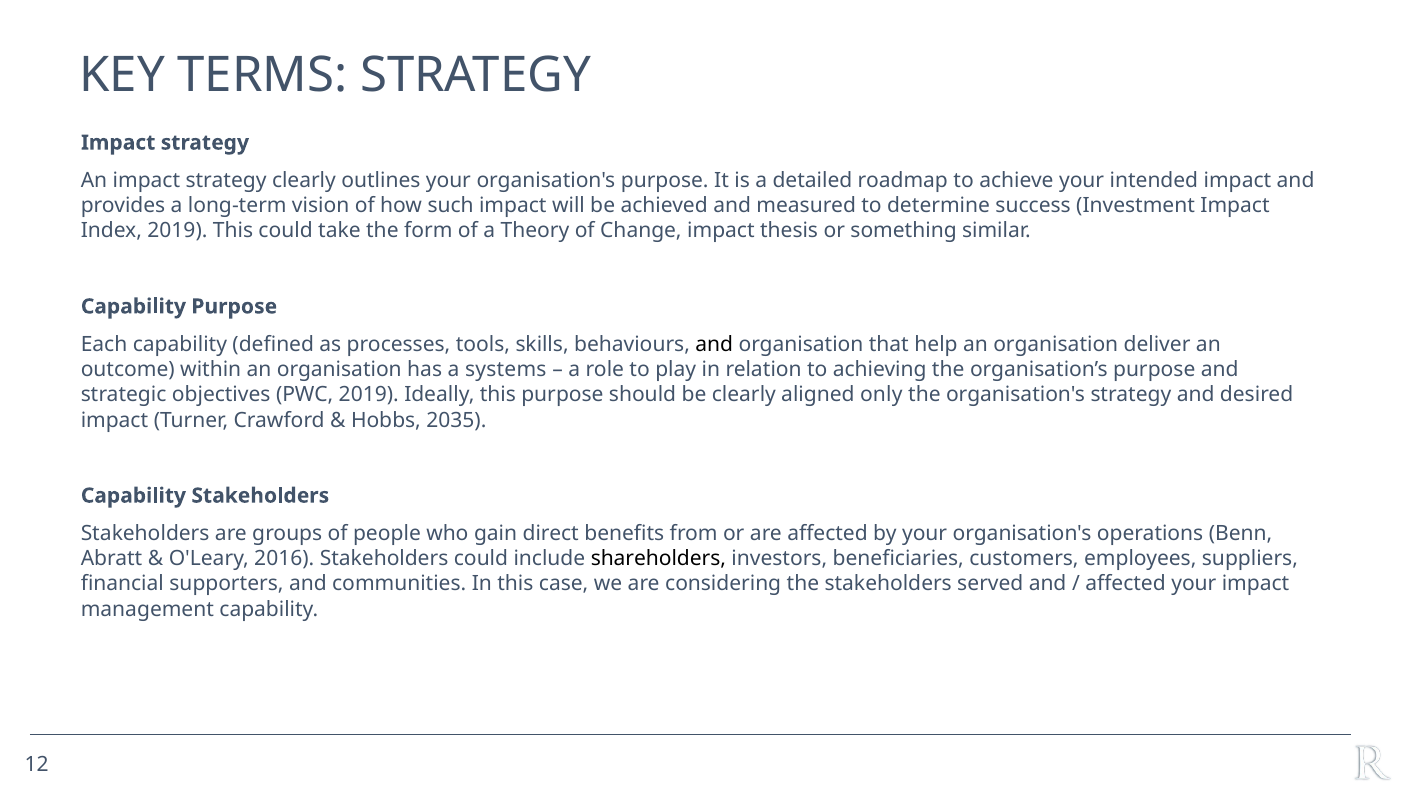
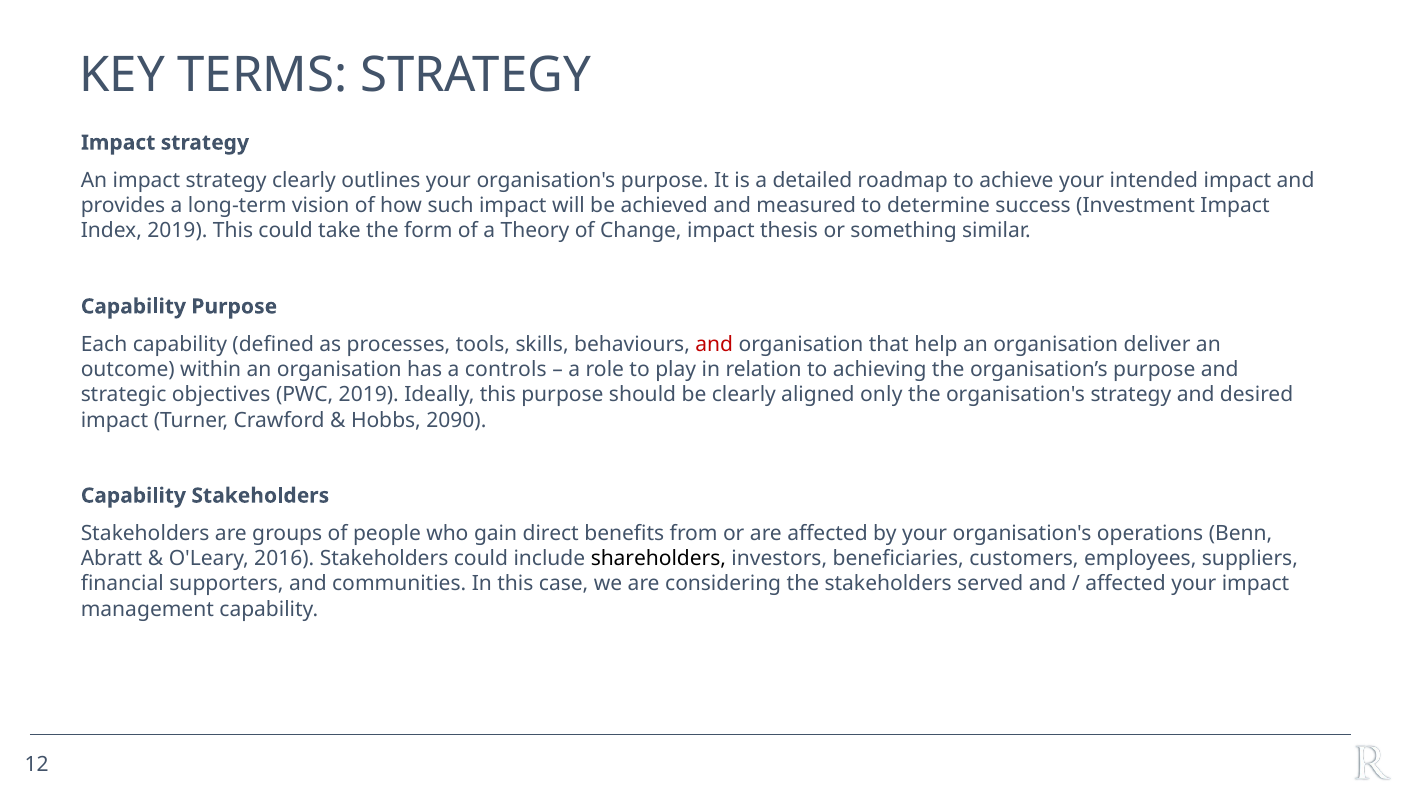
and at (714, 344) colour: black -> red
systems: systems -> controls
2035: 2035 -> 2090
